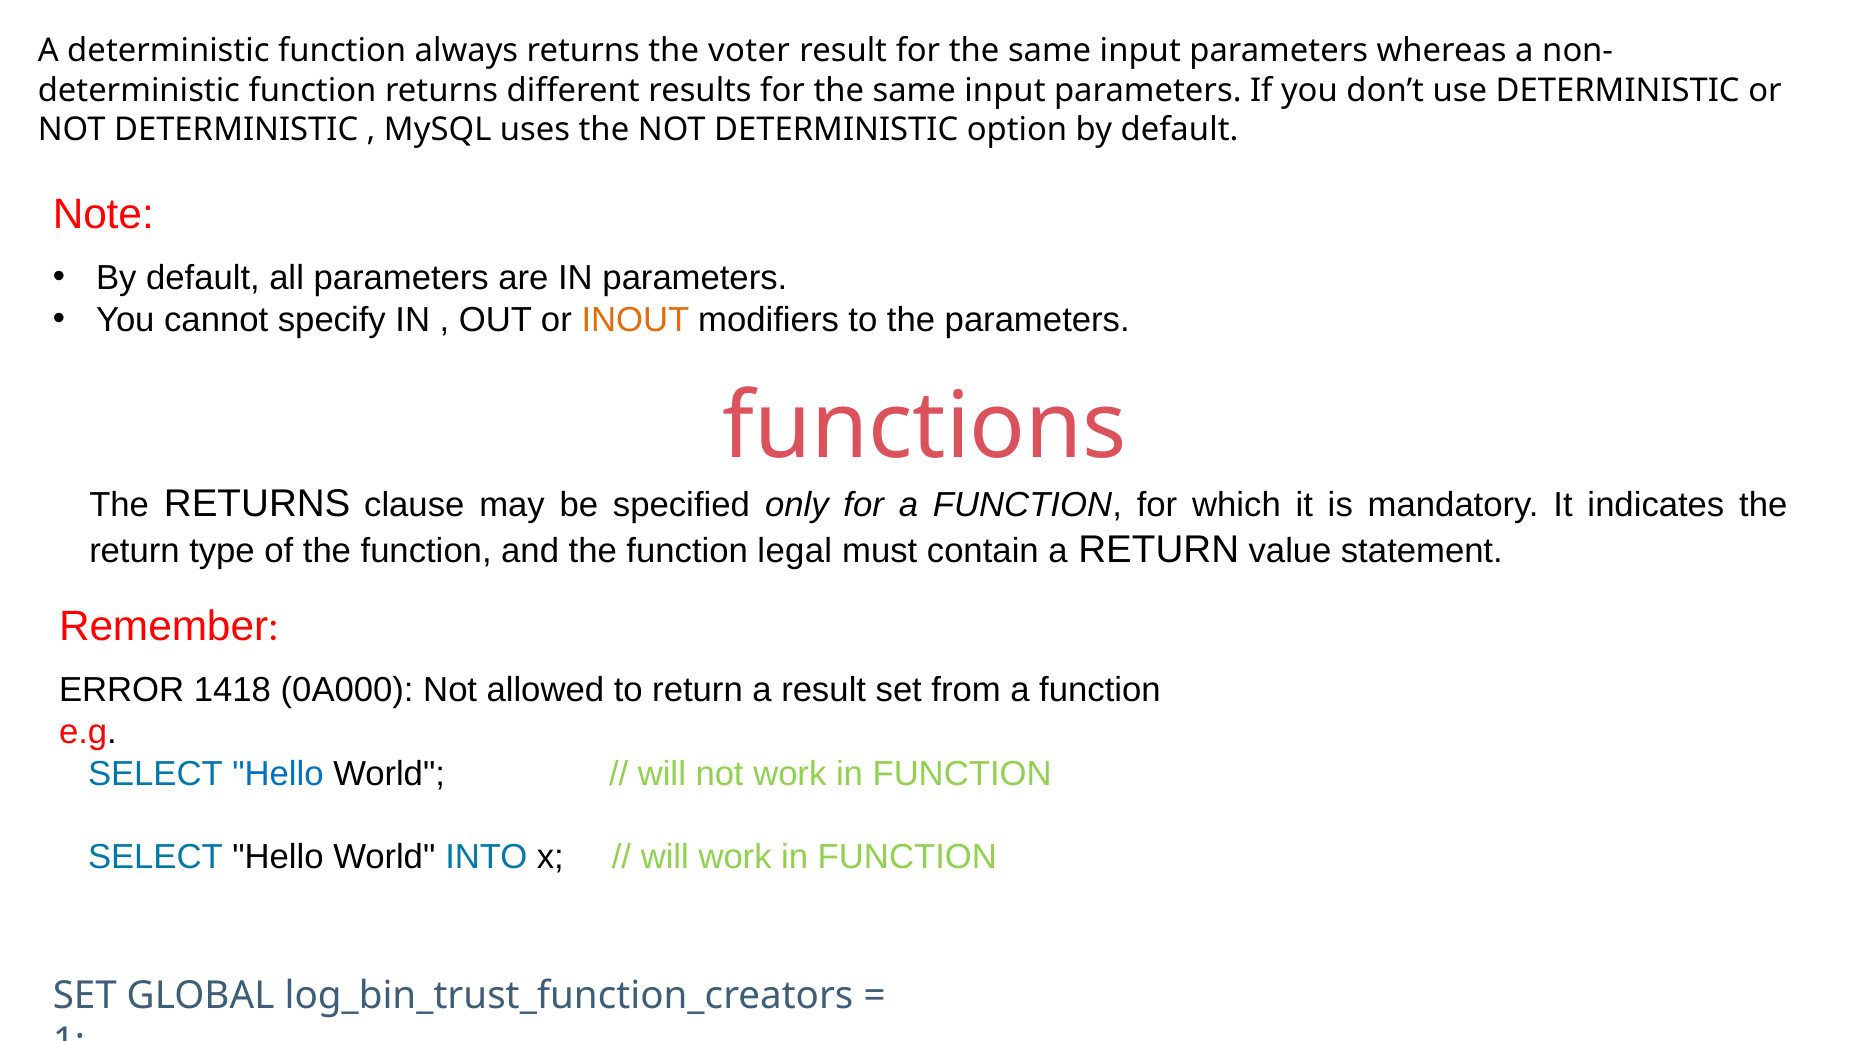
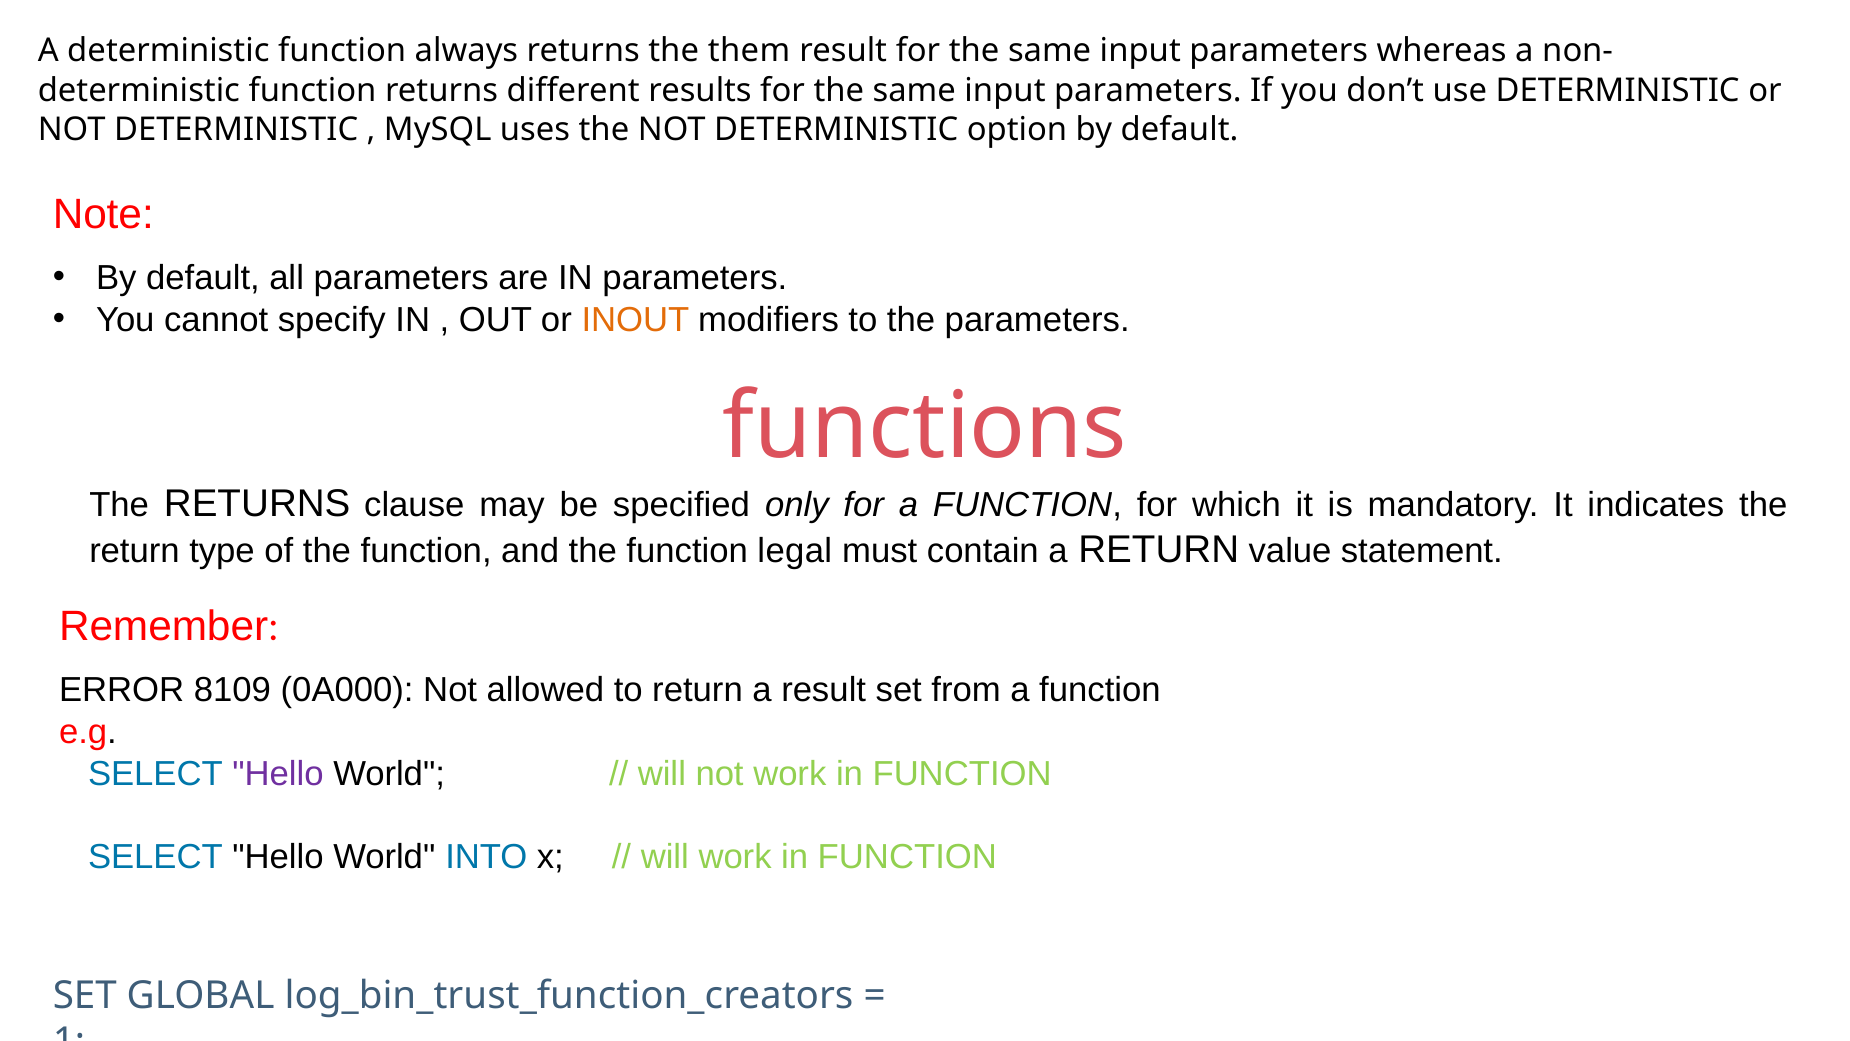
voter: voter -> them
1418: 1418 -> 8109
Hello at (278, 774) colour: blue -> purple
